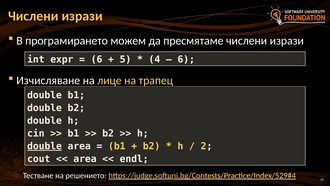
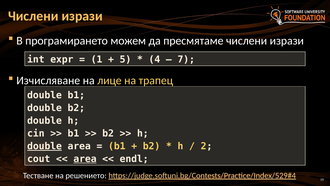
6 at (97, 59): 6 -> 1
6 at (186, 59): 6 -> 7
area at (85, 159) underline: none -> present
